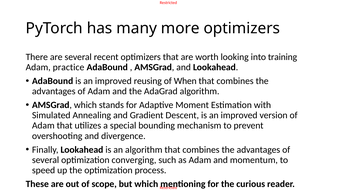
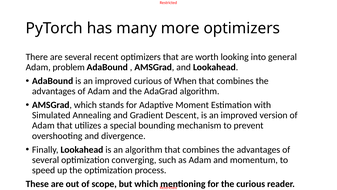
training: training -> general
practice: practice -> problem
improved reusing: reusing -> curious
